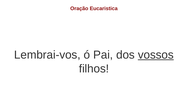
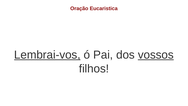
Lembrai-vos underline: none -> present
